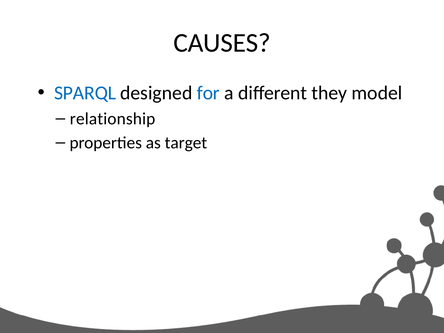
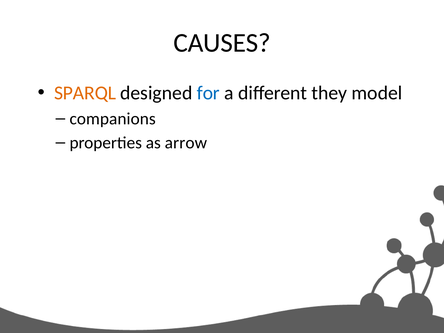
SPARQL colour: blue -> orange
relationship: relationship -> companions
target: target -> arrow
